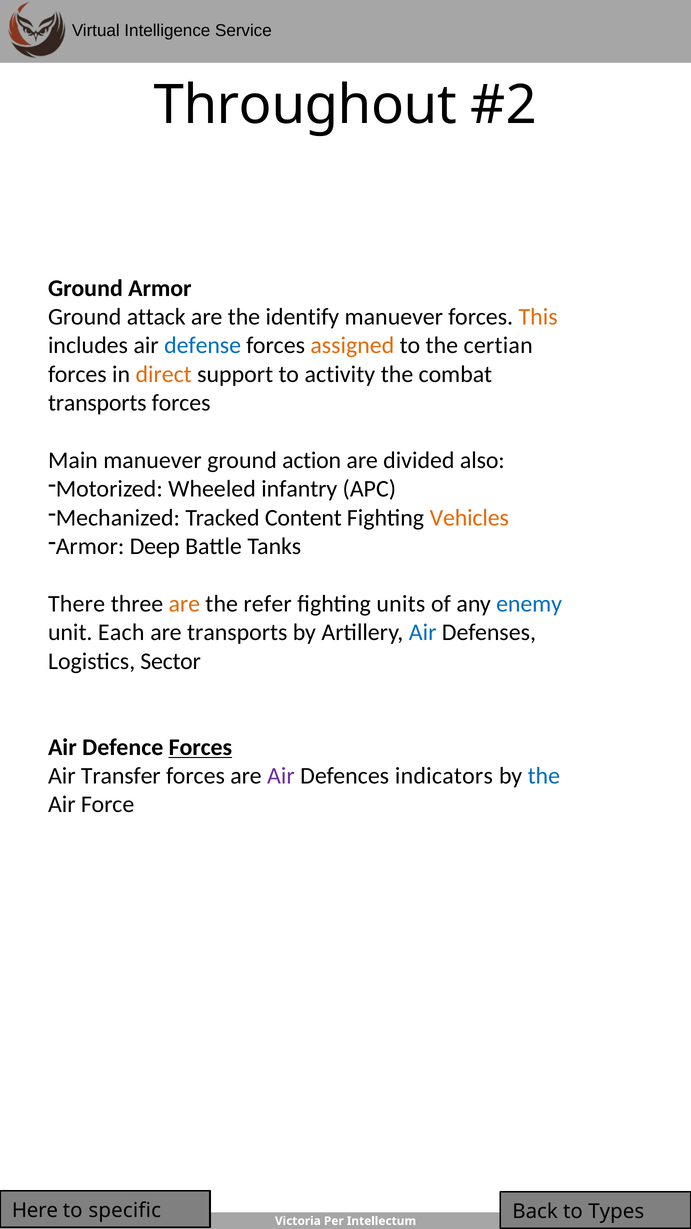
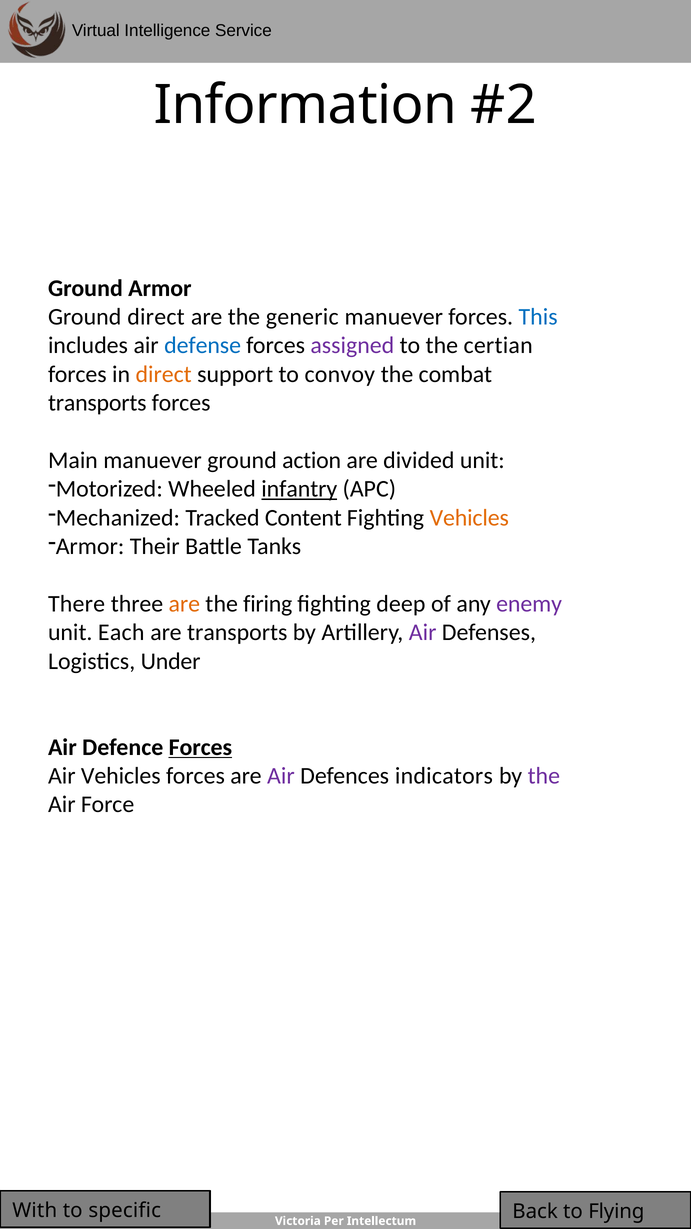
Throughout: Throughout -> Information
Ground attack: attack -> direct
identify: identify -> generic
This colour: orange -> blue
assigned colour: orange -> purple
activity: activity -> convoy
divided also: also -> unit
infantry underline: none -> present
Deep: Deep -> Their
refer: refer -> firing
units: units -> deep
enemy colour: blue -> purple
Air at (423, 632) colour: blue -> purple
Sector: Sector -> Under
Air Transfer: Transfer -> Vehicles
the at (544, 776) colour: blue -> purple
Here: Here -> With
Types: Types -> Flying
